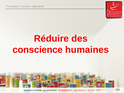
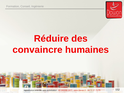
conscience: conscience -> convaincre
